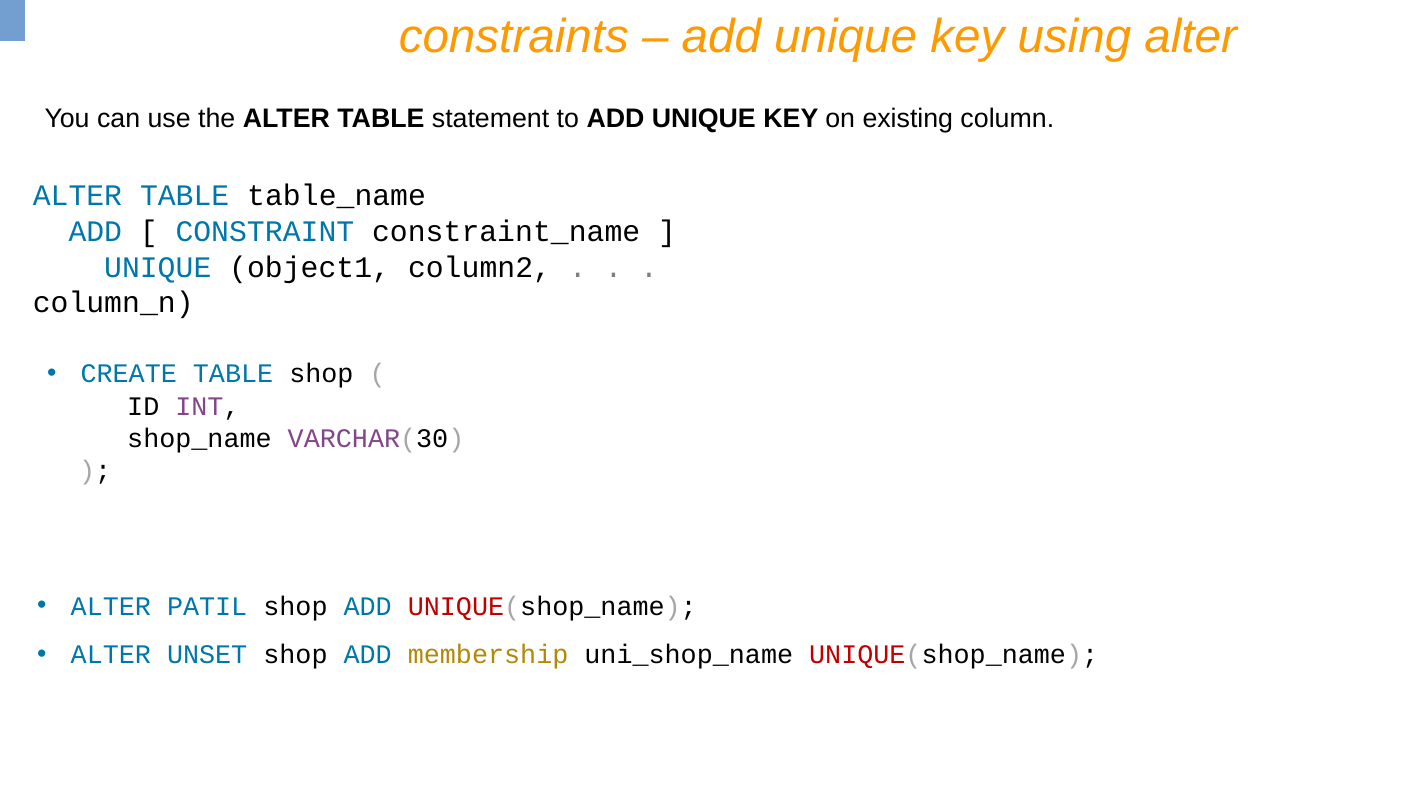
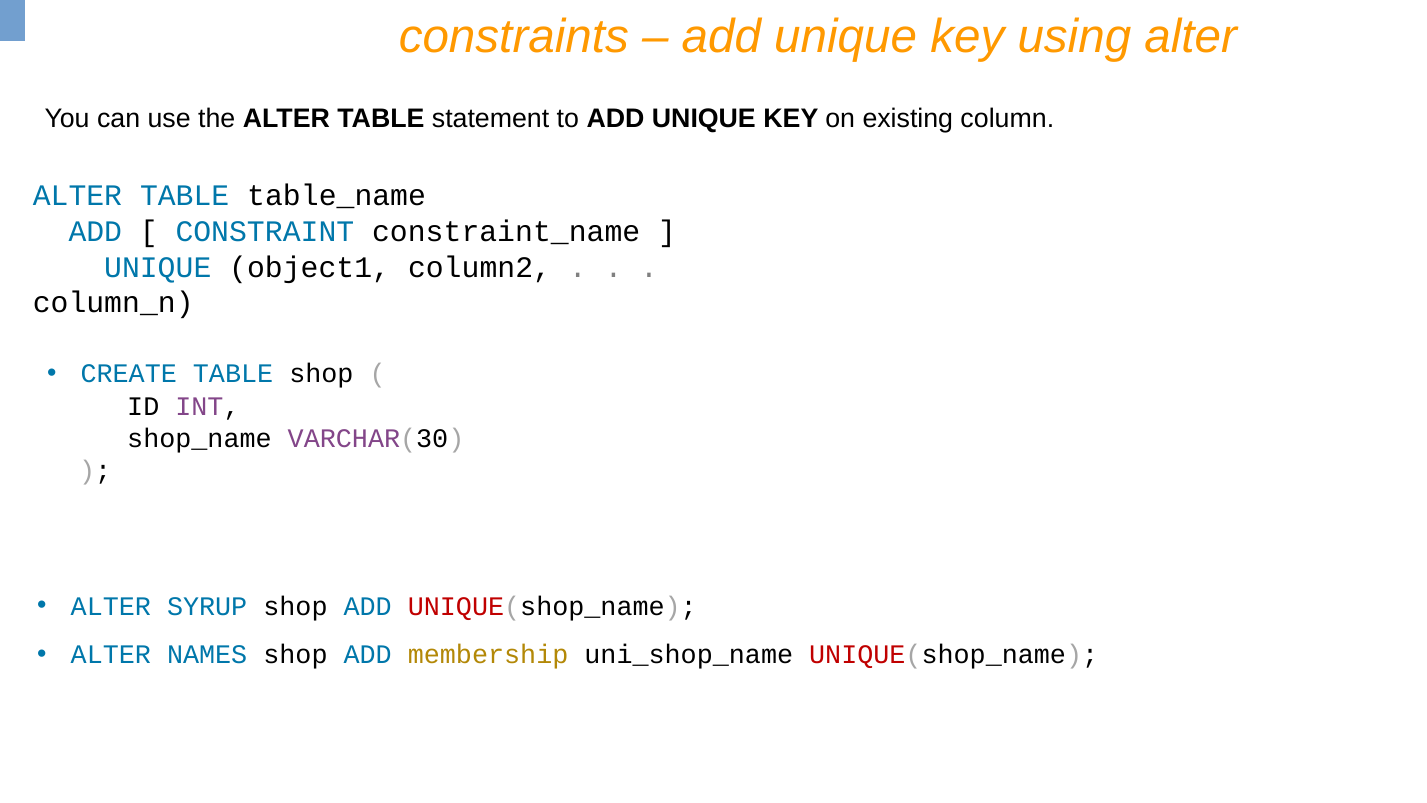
PATIL: PATIL -> SYRUP
UNSET: UNSET -> NAMES
